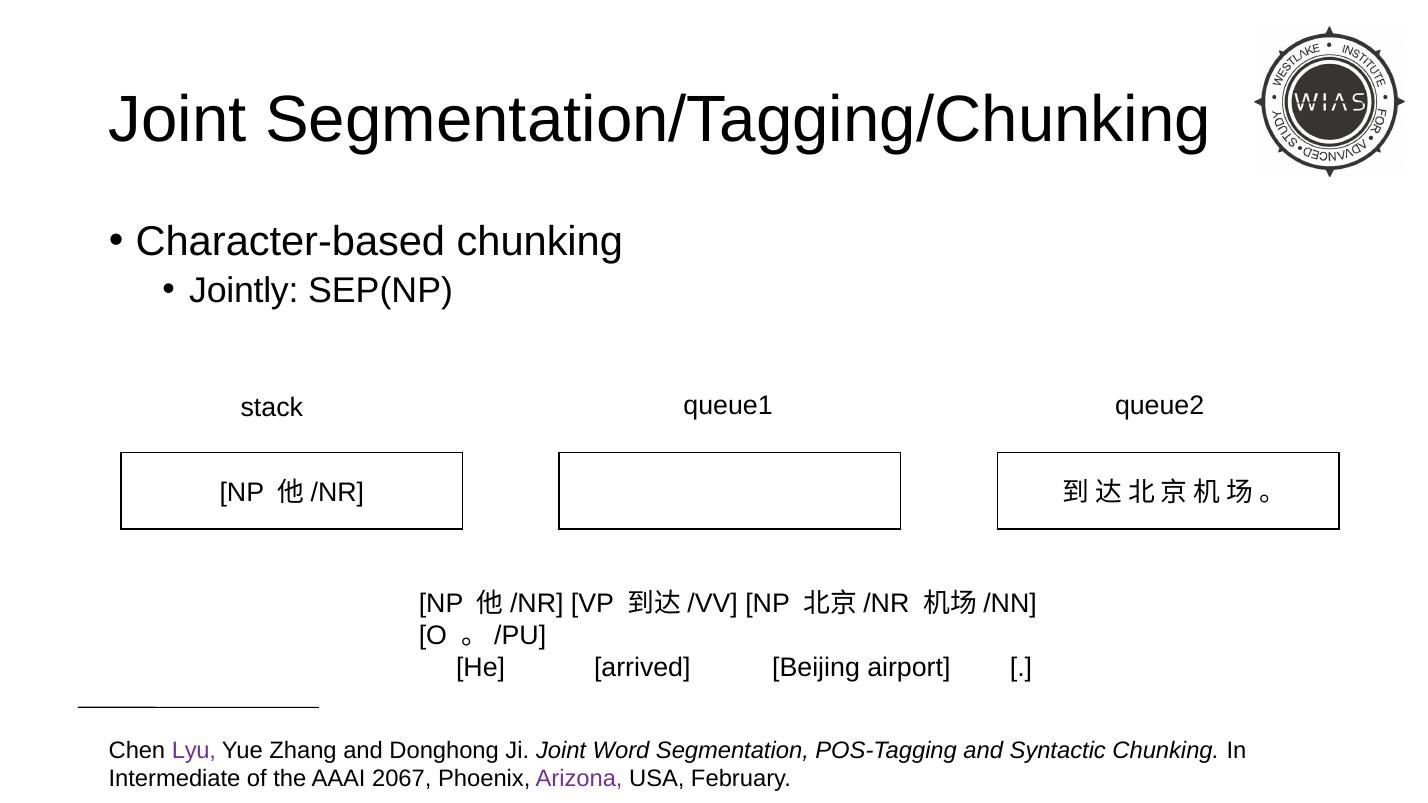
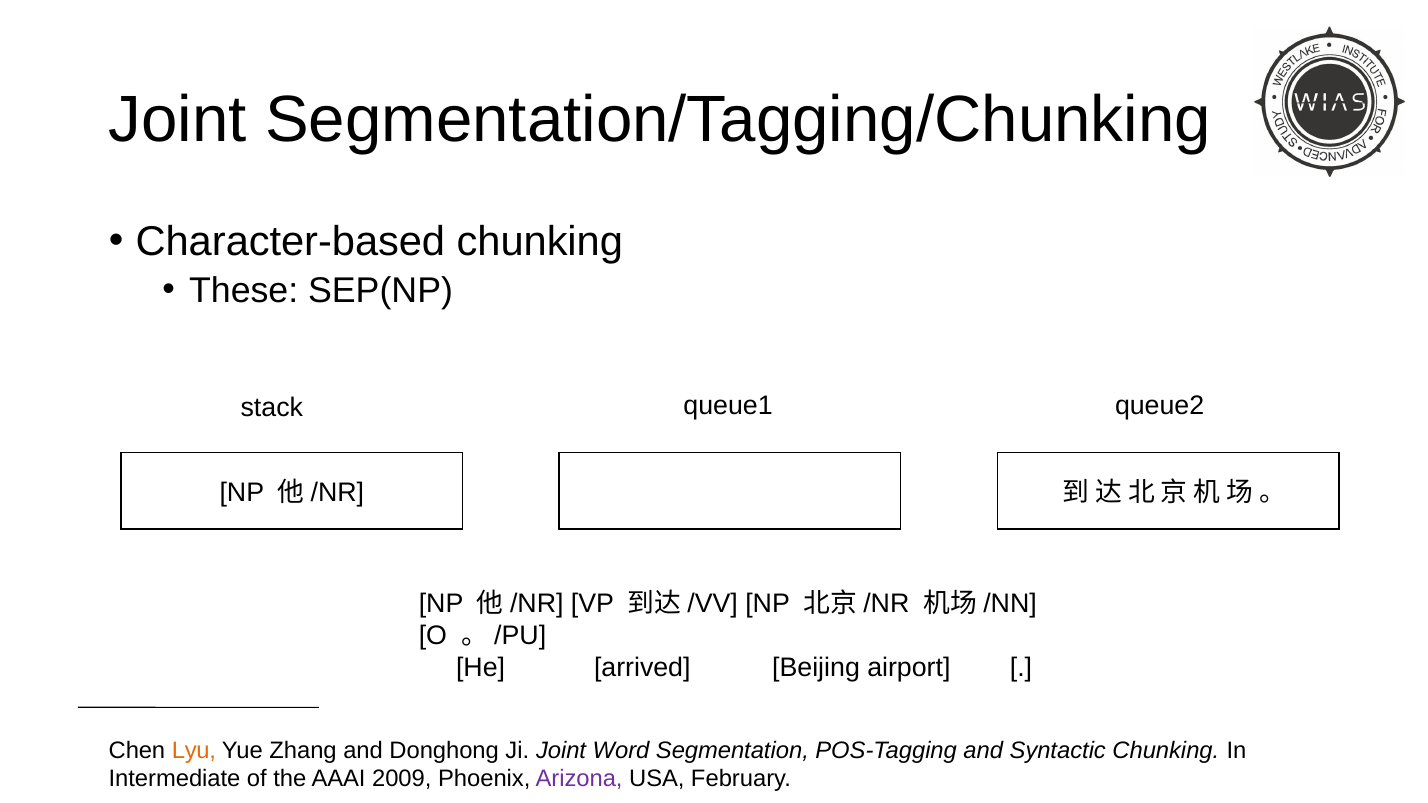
Jointly: Jointly -> These
Lyu colour: purple -> orange
2067: 2067 -> 2009
